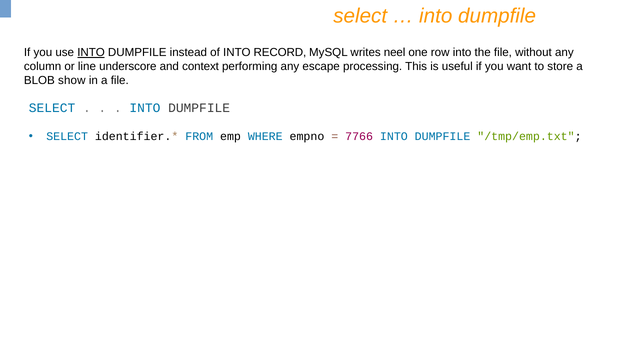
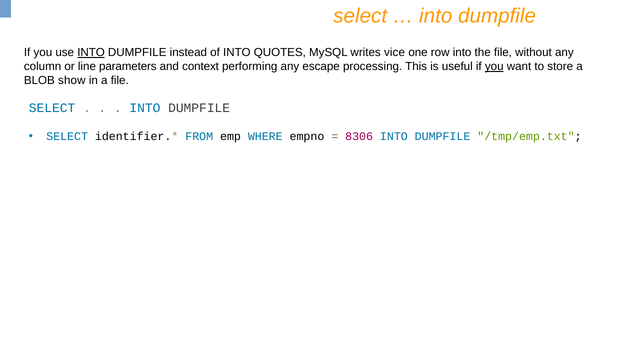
RECORD: RECORD -> QUOTES
neel: neel -> vice
underscore: underscore -> parameters
you at (494, 66) underline: none -> present
7766: 7766 -> 8306
